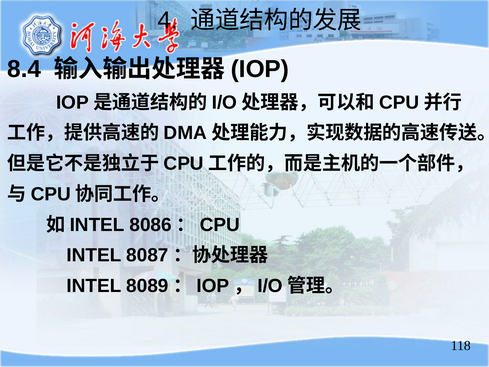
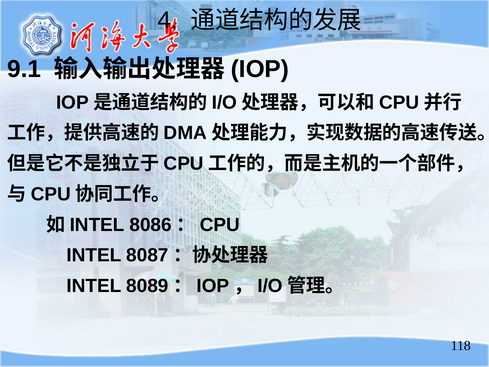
8.4: 8.4 -> 9.1
